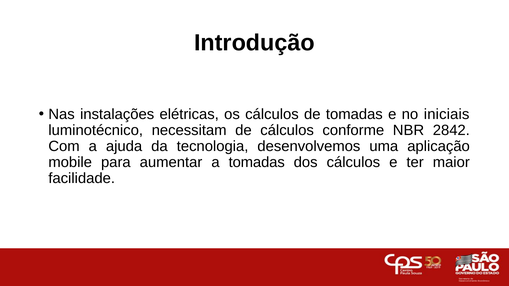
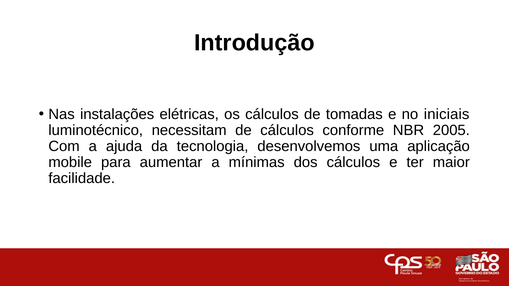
2842: 2842 -> 2005
a tomadas: tomadas -> mínimas
